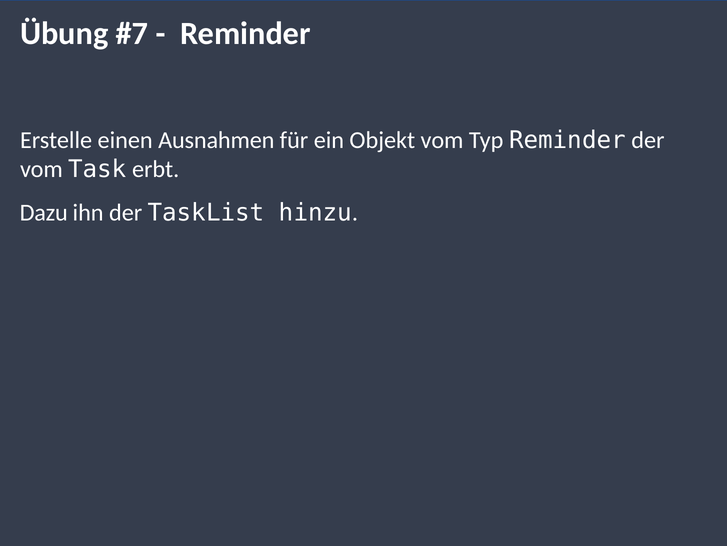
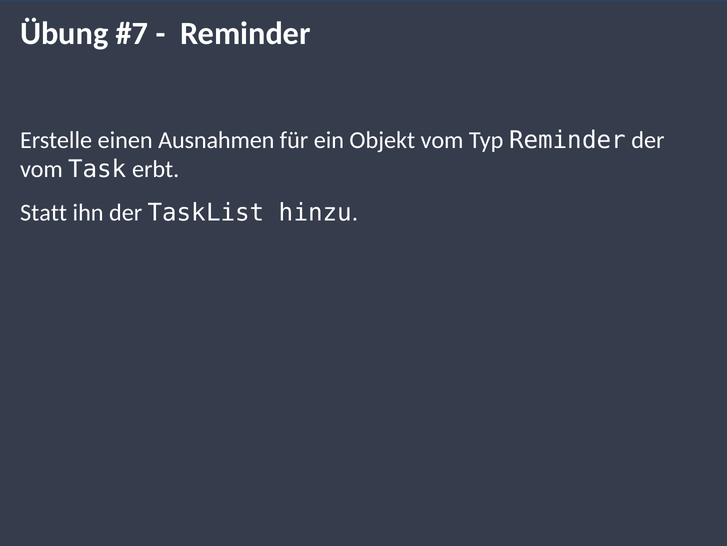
Dazu: Dazu -> Statt
